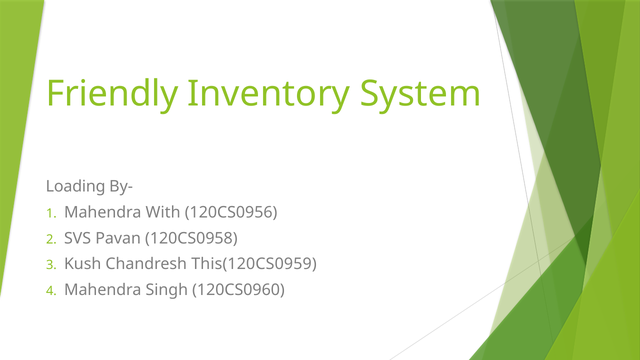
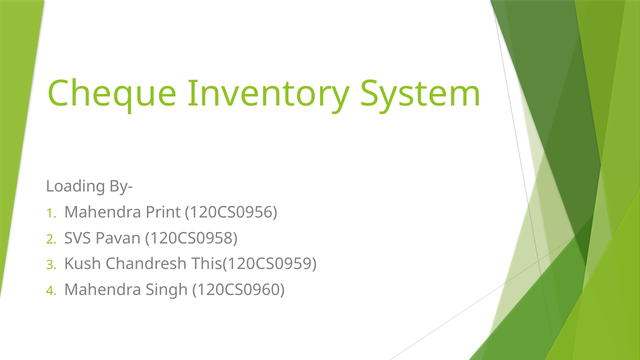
Friendly: Friendly -> Cheque
With: With -> Print
